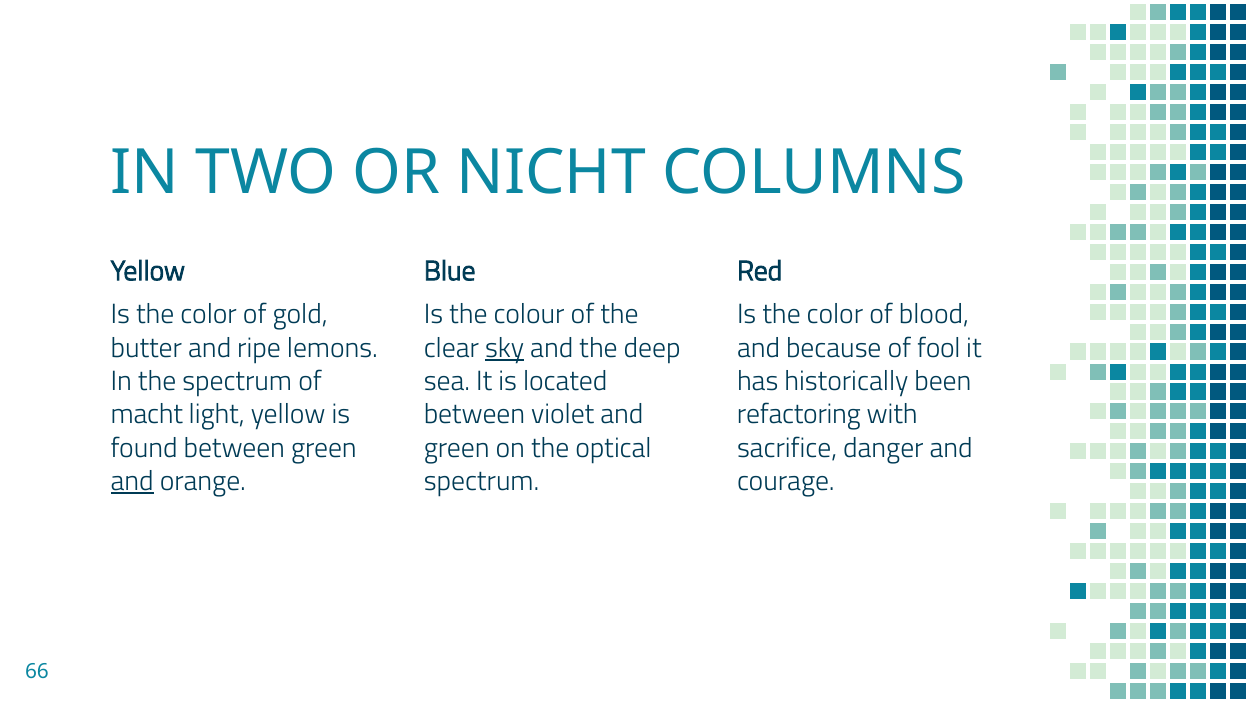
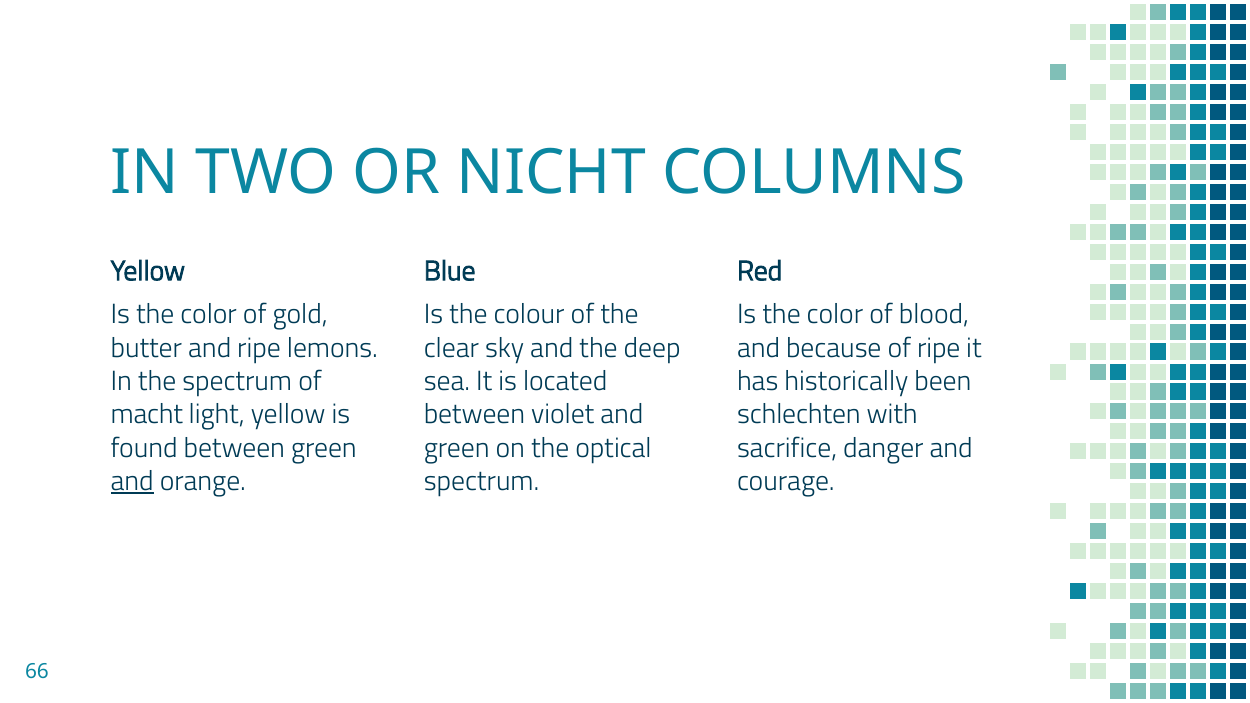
sky underline: present -> none
of fool: fool -> ripe
refactoring: refactoring -> schlechten
